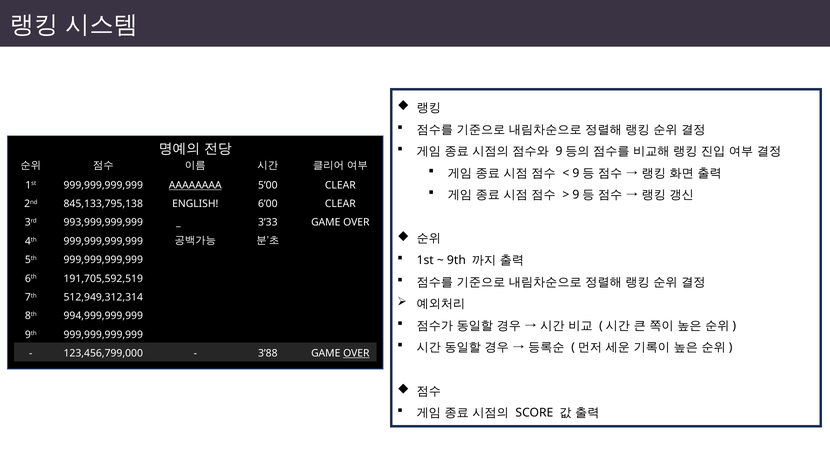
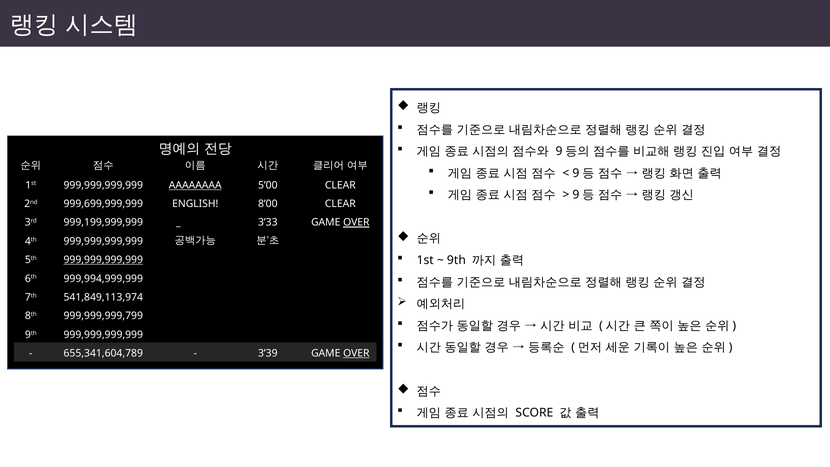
845,133,795,138: 845,133,795,138 -> 999,699,999,999
6’00: 6’00 -> 8’00
993,999,999,999: 993,999,999,999 -> 999,199,999,999
OVER at (356, 222) underline: none -> present
999,999,999,999 at (103, 260) underline: none -> present
191,705,592,519: 191,705,592,519 -> 999,994,999,999
512,949,312,314: 512,949,312,314 -> 541,849,113,974
994,999,999,999: 994,999,999,999 -> 999,999,999,799
123,456,799,000: 123,456,799,000 -> 655,341,604,789
3’88: 3’88 -> 3’39
